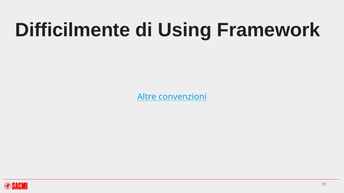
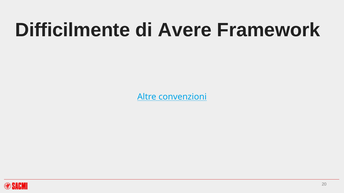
Using: Using -> Avere
